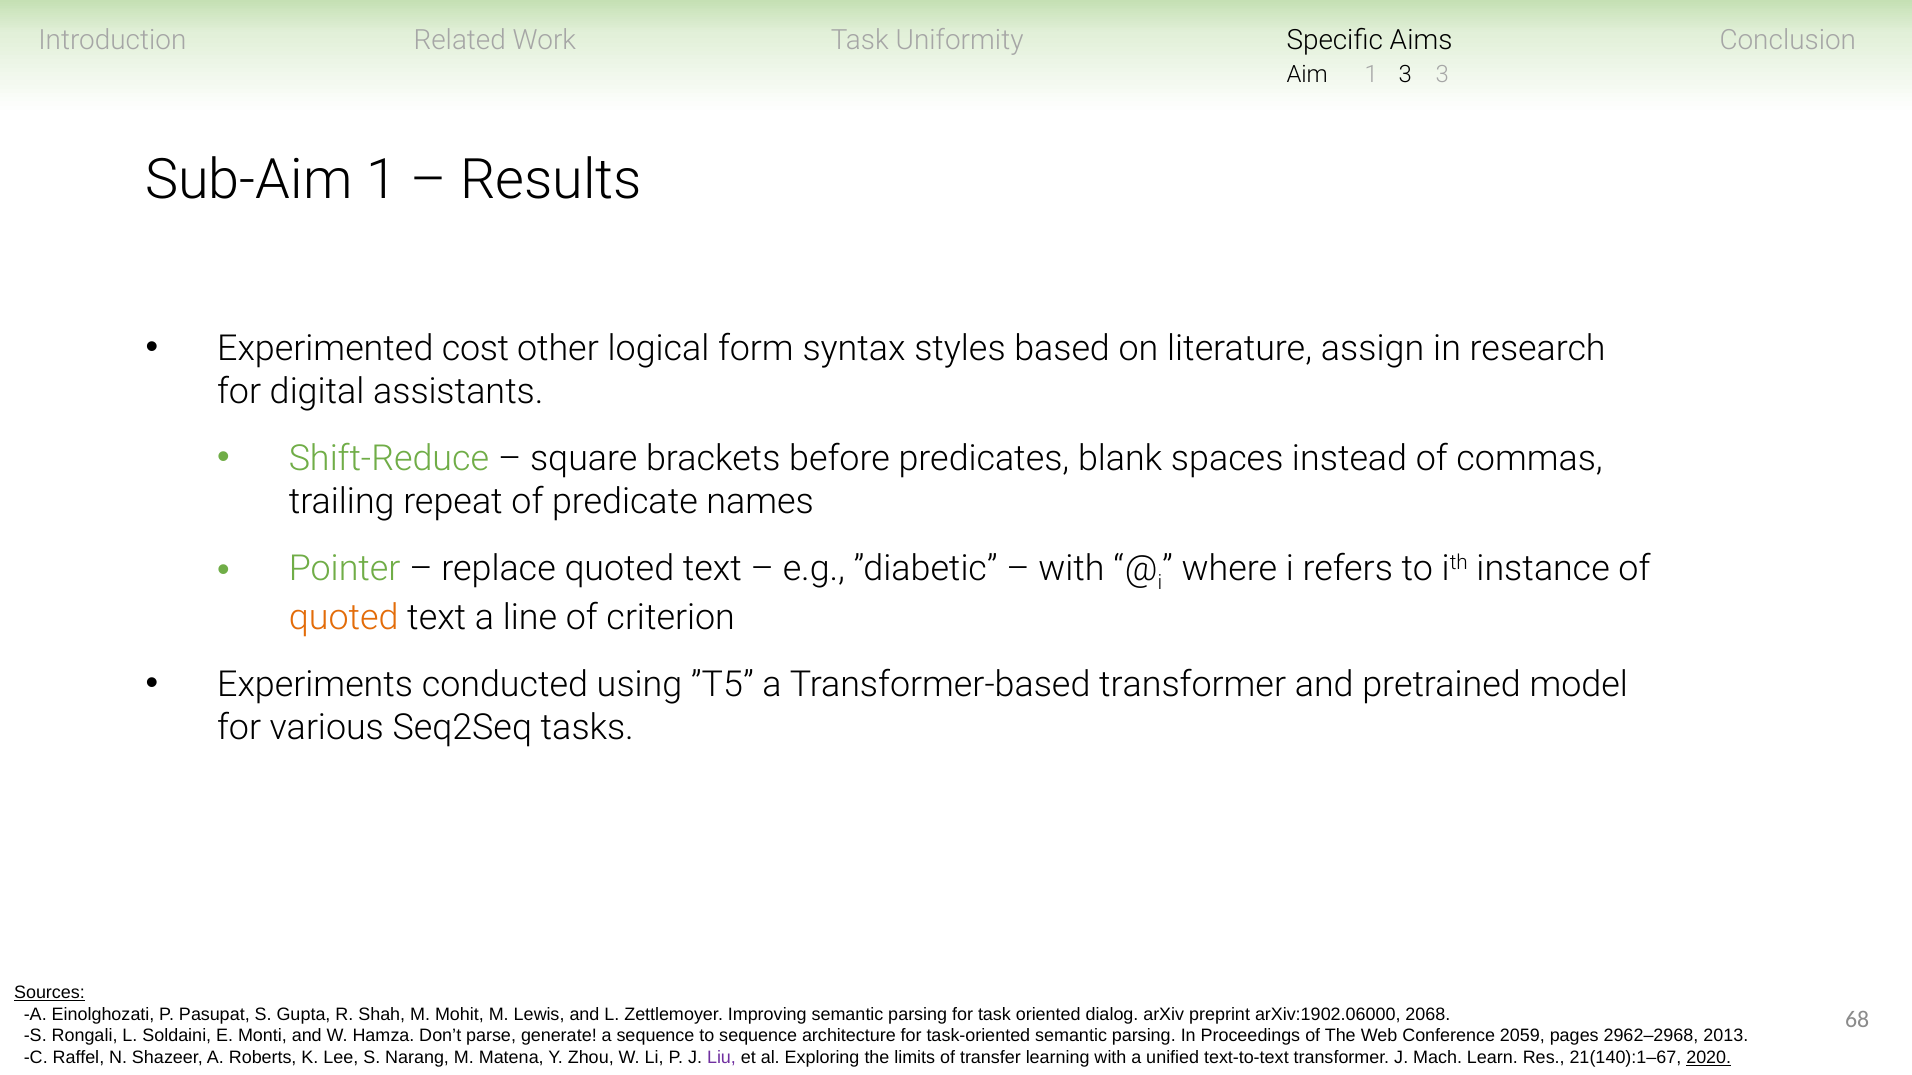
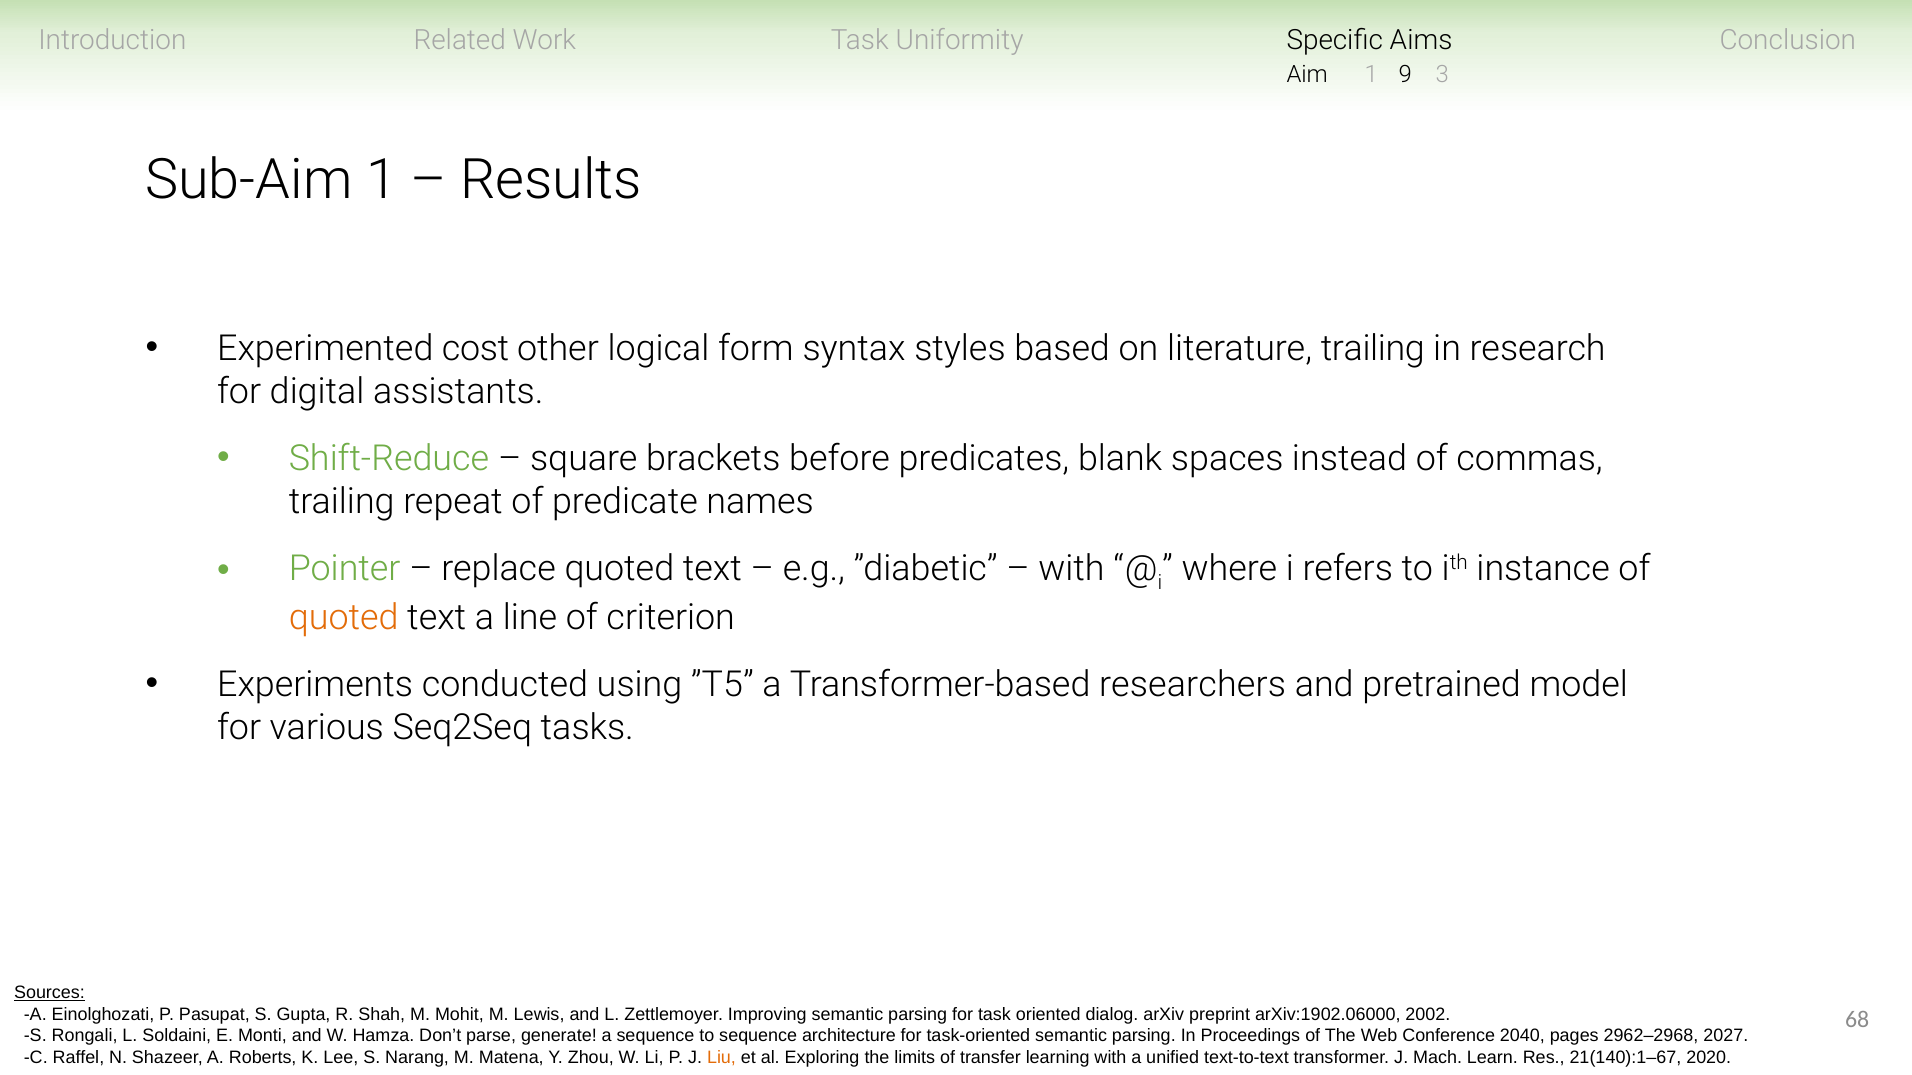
1 3: 3 -> 9
literature assign: assign -> trailing
Transformer-based transformer: transformer -> researchers
2068: 2068 -> 2002
2059: 2059 -> 2040
2013: 2013 -> 2027
Liu colour: purple -> orange
2020 underline: present -> none
